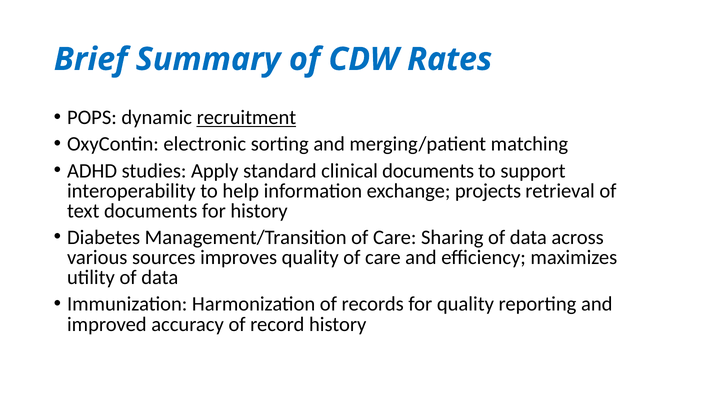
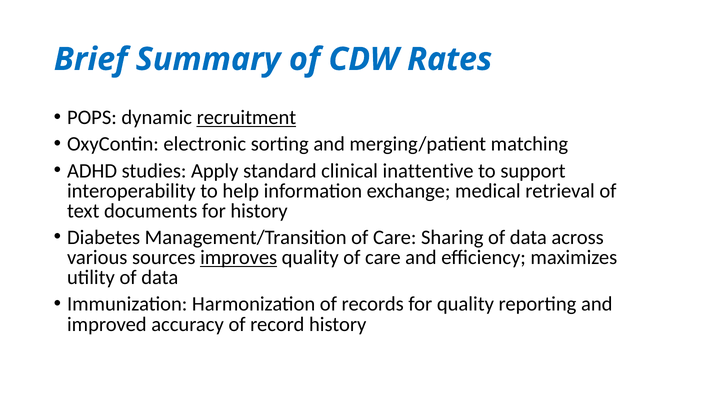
clinical documents: documents -> inattentive
projects: projects -> medical
improves underline: none -> present
